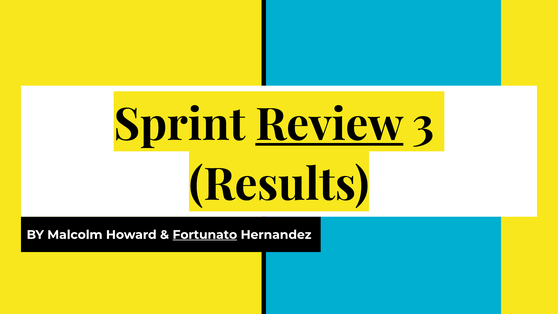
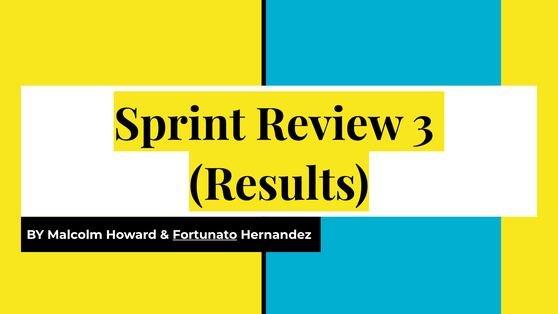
Review underline: present -> none
